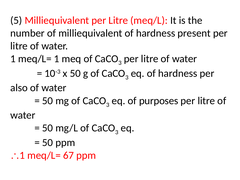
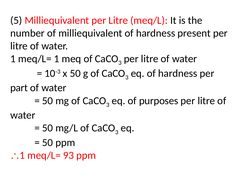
also: also -> part
67: 67 -> 93
